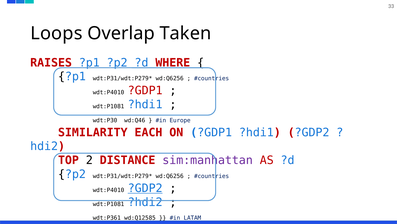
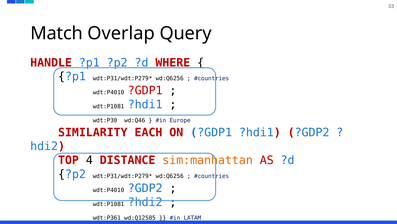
Loops: Loops -> Match
Taken: Taken -> Query
RAISES: RAISES -> HANDLE
2: 2 -> 4
sim:manhattan colour: purple -> orange
?GDP2 at (145, 188) underline: present -> none
